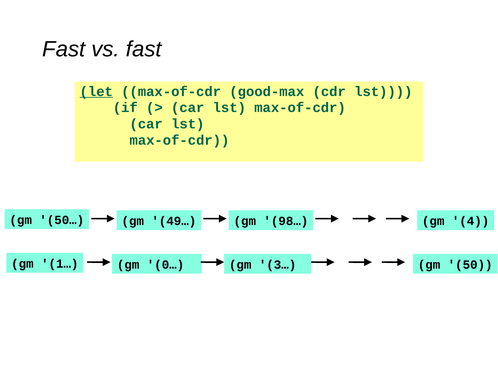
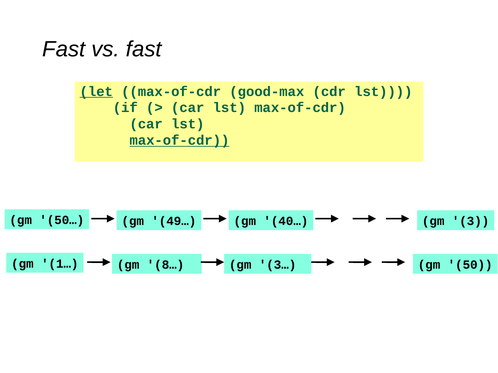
max-of-cdr at (179, 141) underline: none -> present
98…: 98… -> 40…
4: 4 -> 3
0…: 0… -> 8…
